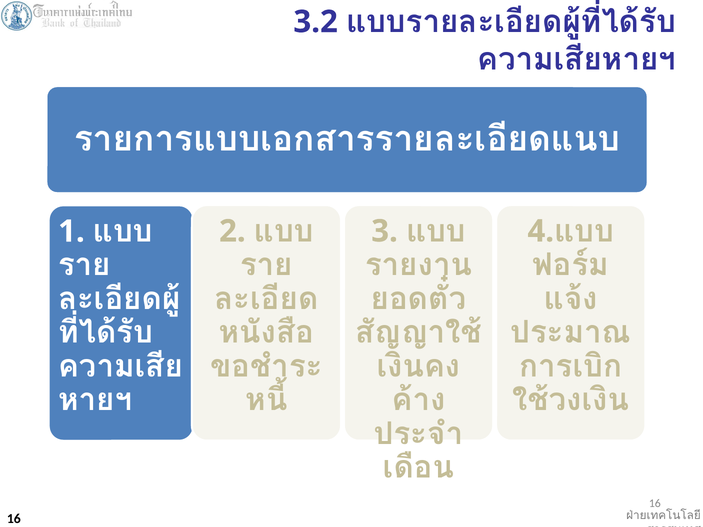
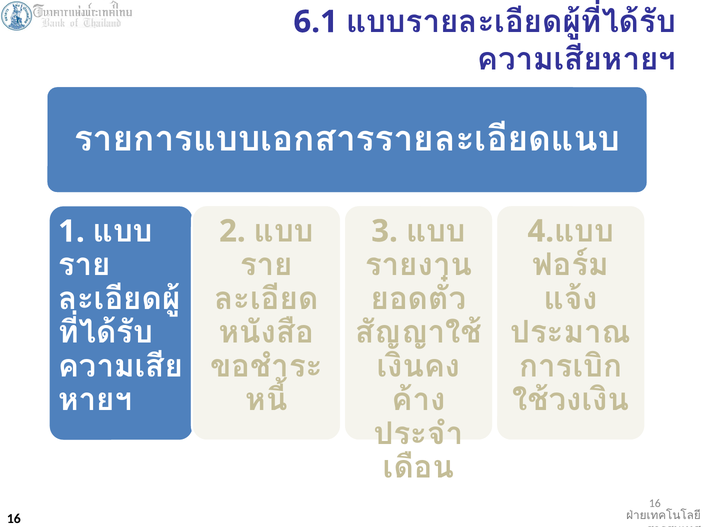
3.2: 3.2 -> 6.1
